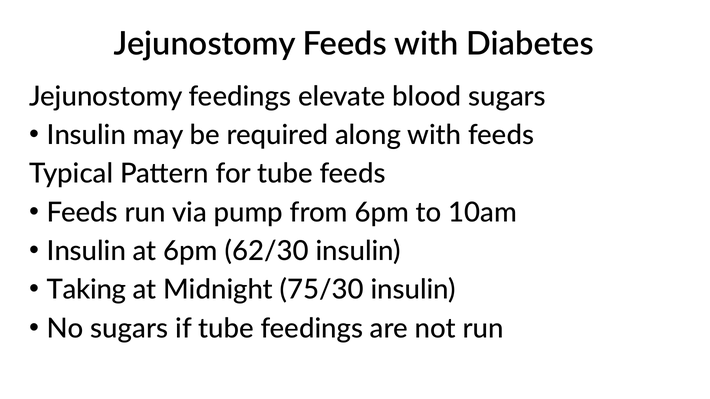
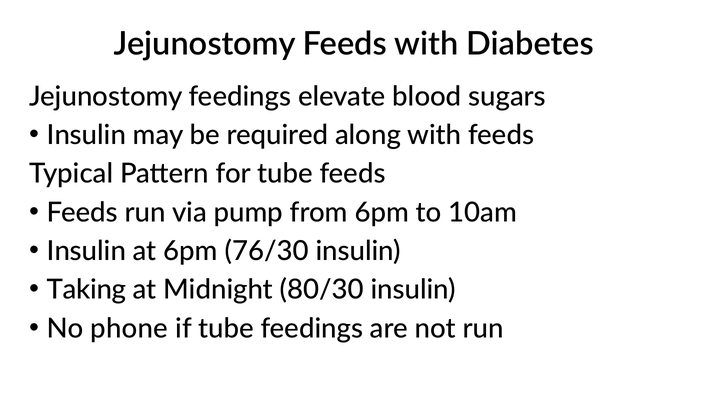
62/30: 62/30 -> 76/30
75/30: 75/30 -> 80/30
No sugars: sugars -> phone
